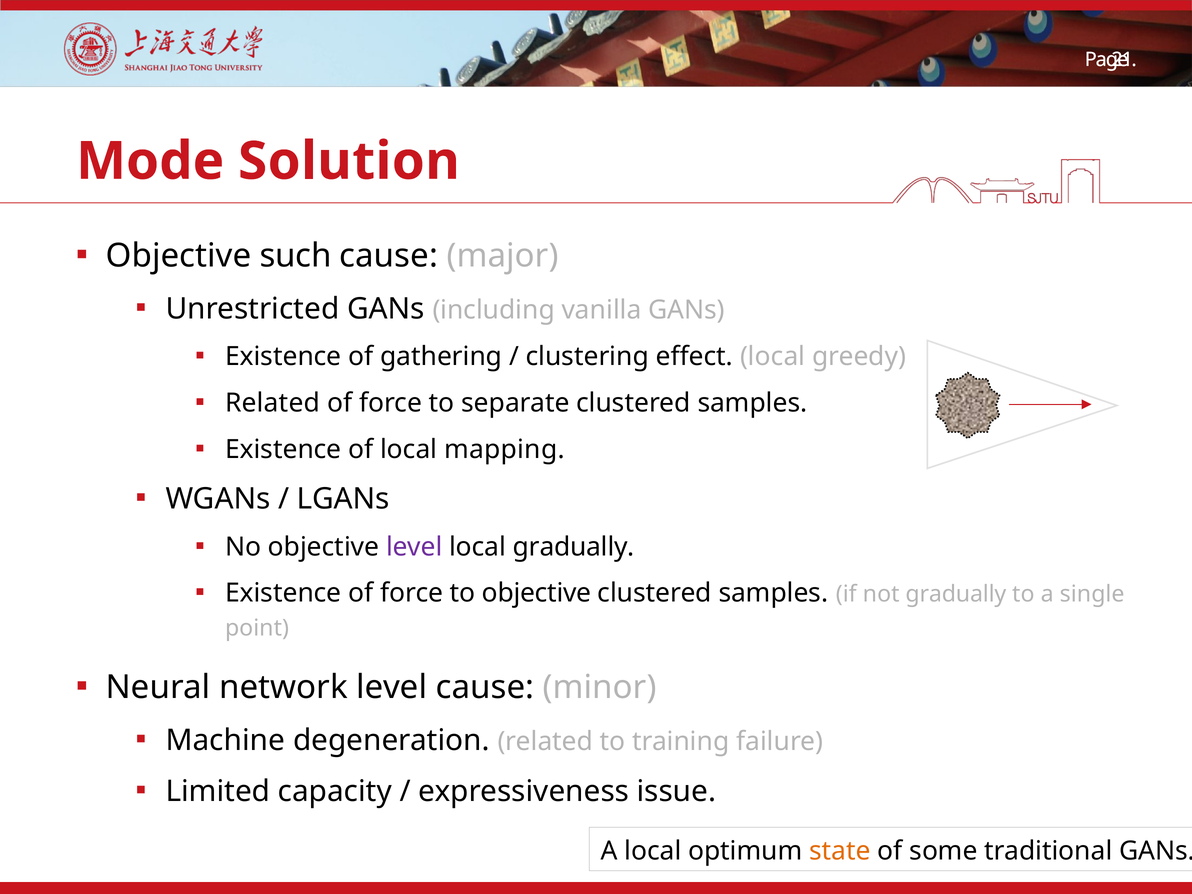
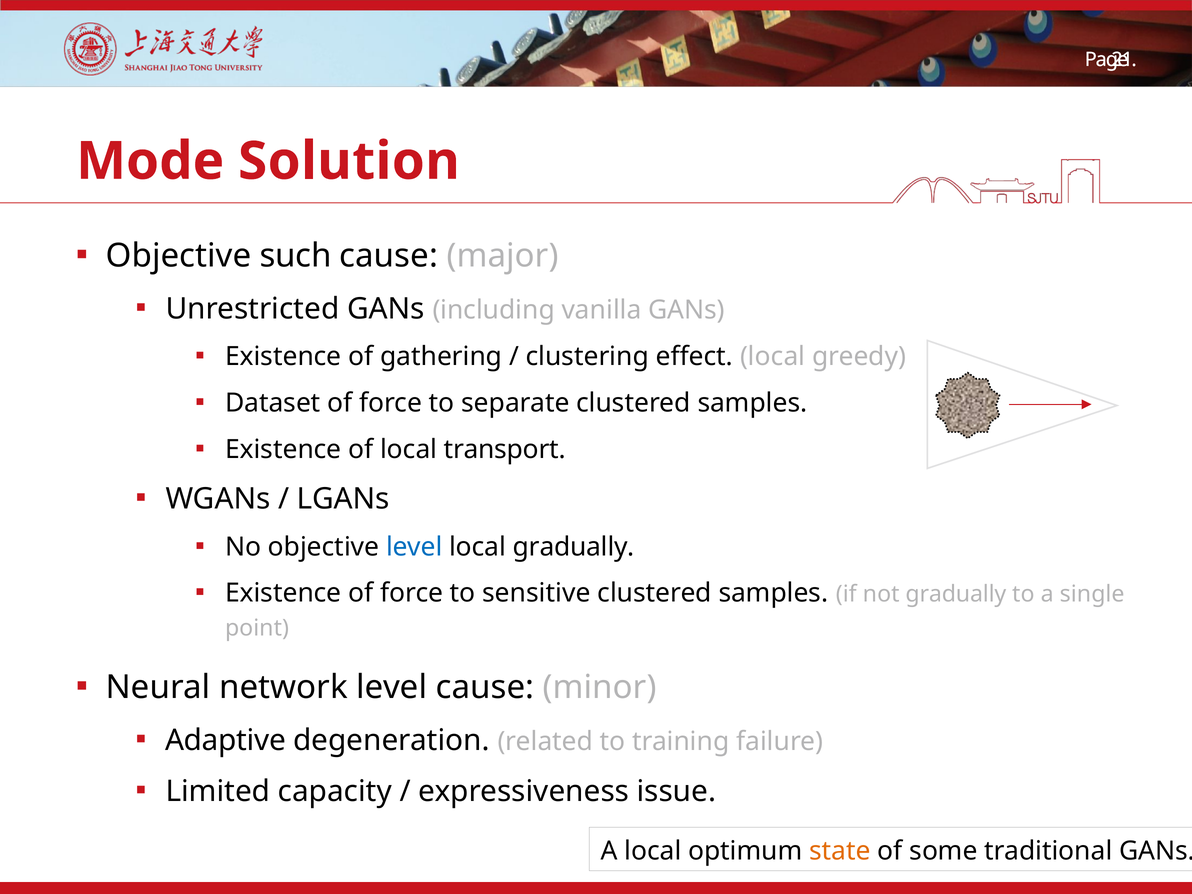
Related at (273, 403): Related -> Dataset
mapping: mapping -> transport
level at (414, 547) colour: purple -> blue
to objective: objective -> sensitive
Machine: Machine -> Adaptive
